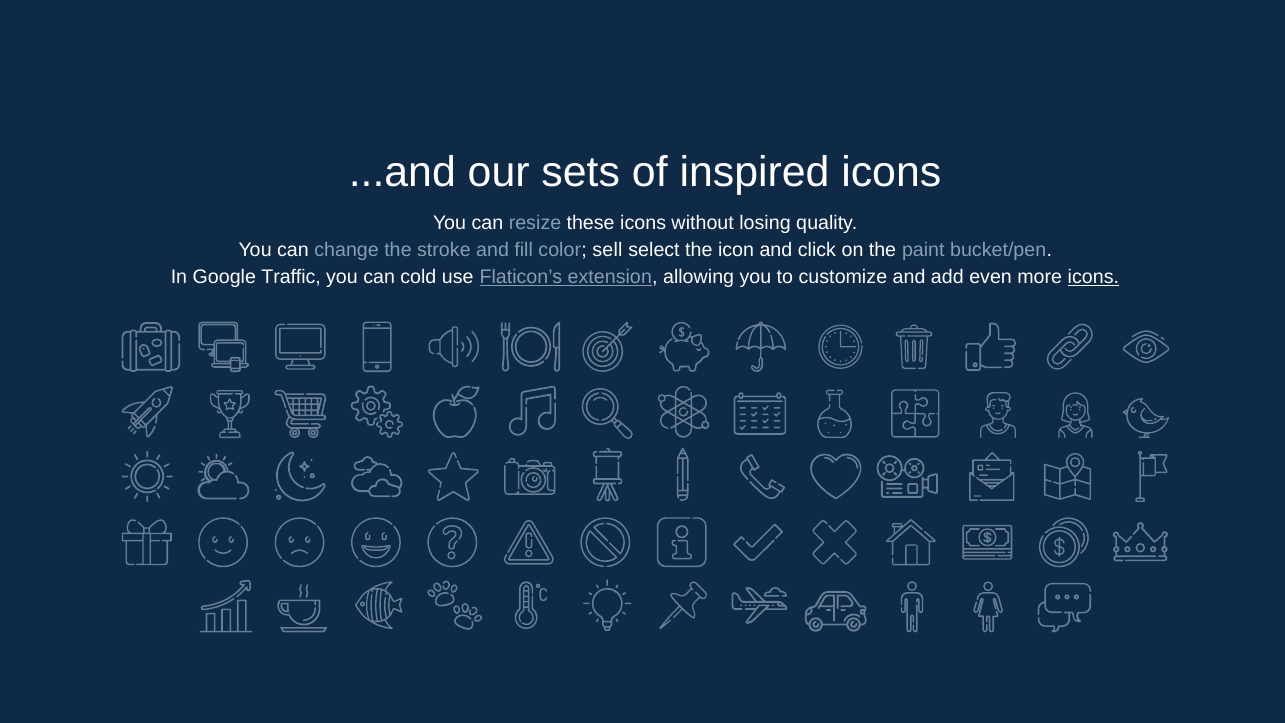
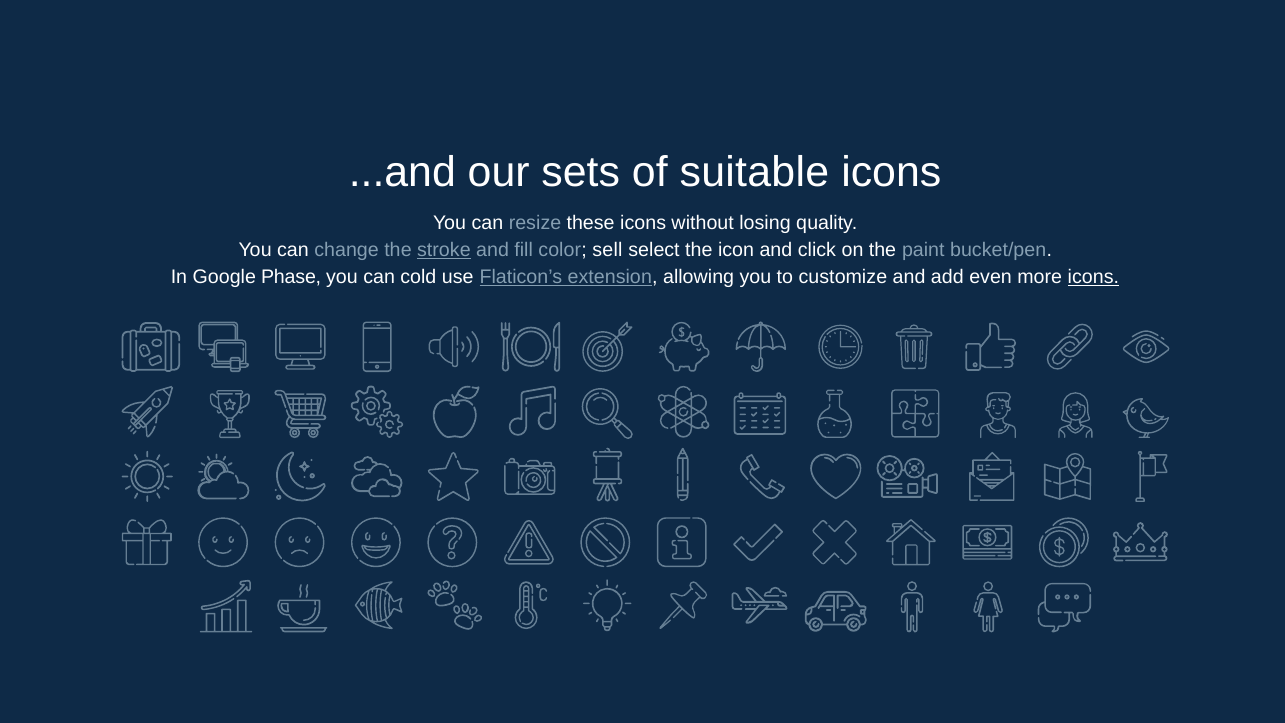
inspired: inspired -> suitable
stroke underline: none -> present
Traffic: Traffic -> Phase
